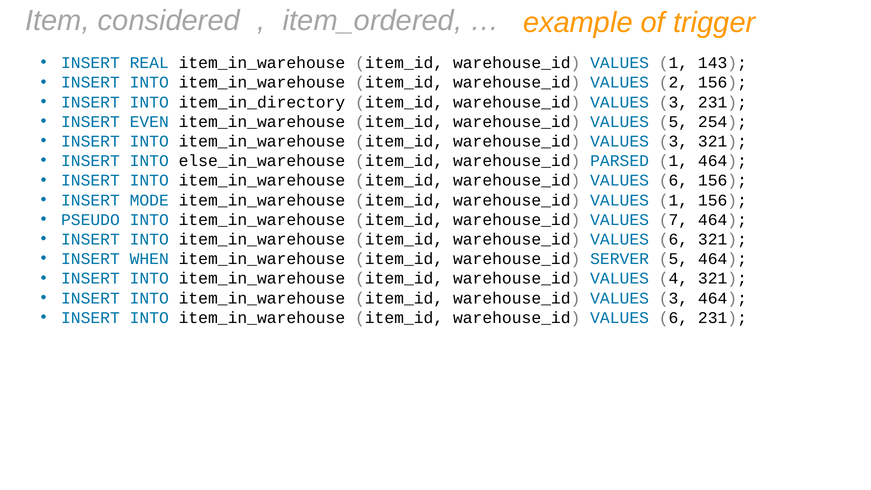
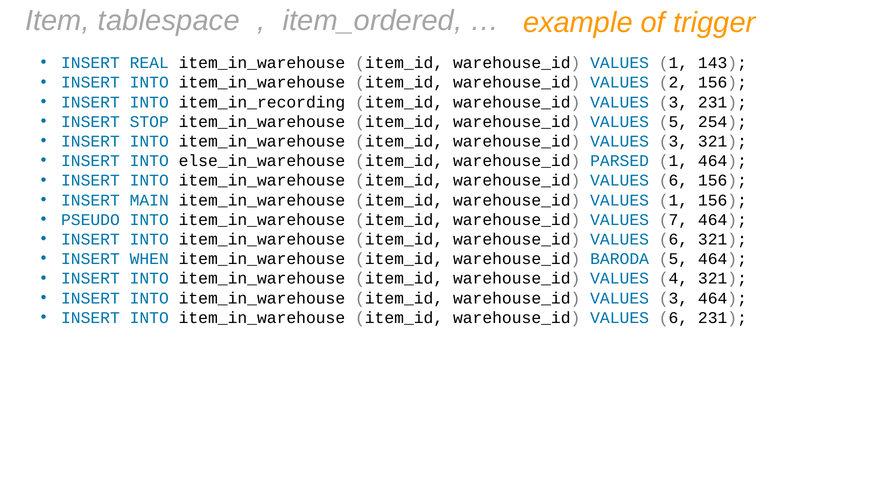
considered: considered -> tablespace
item_in_directory: item_in_directory -> item_in_recording
EVEN: EVEN -> STOP
MODE: MODE -> MAIN
SERVER: SERVER -> BARODA
